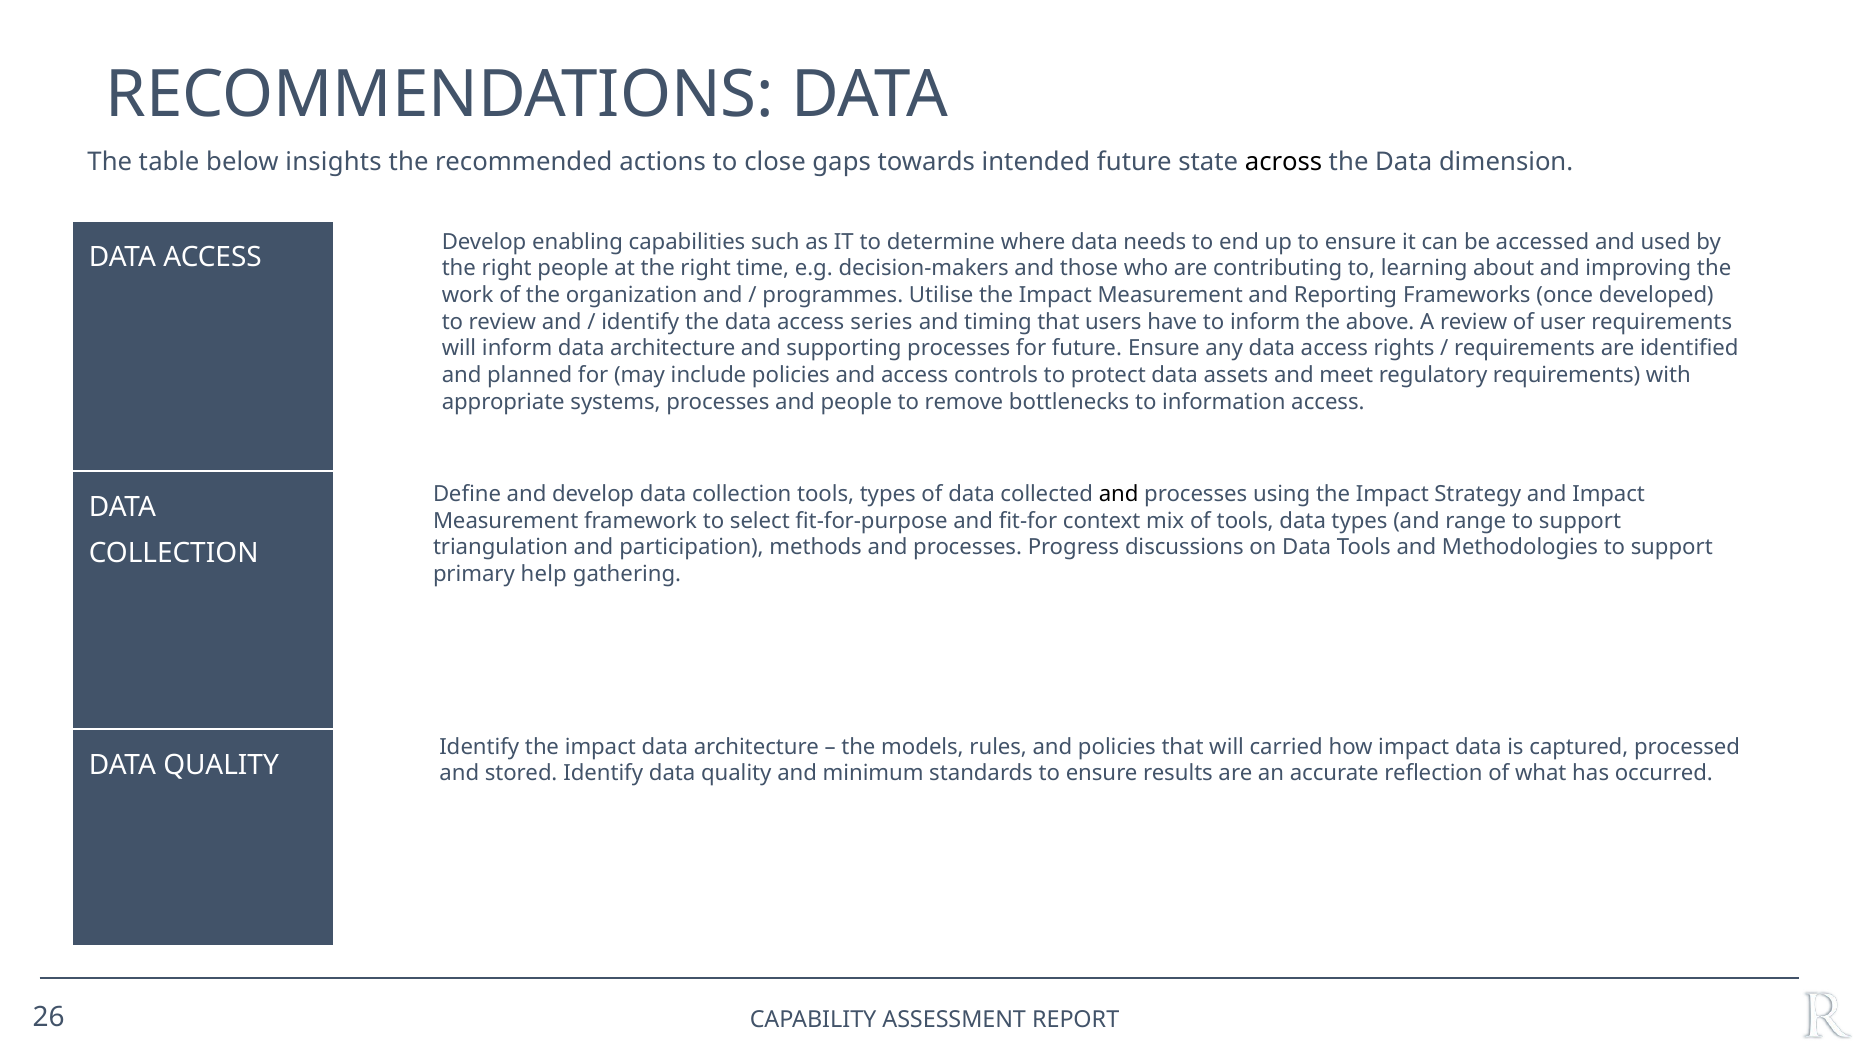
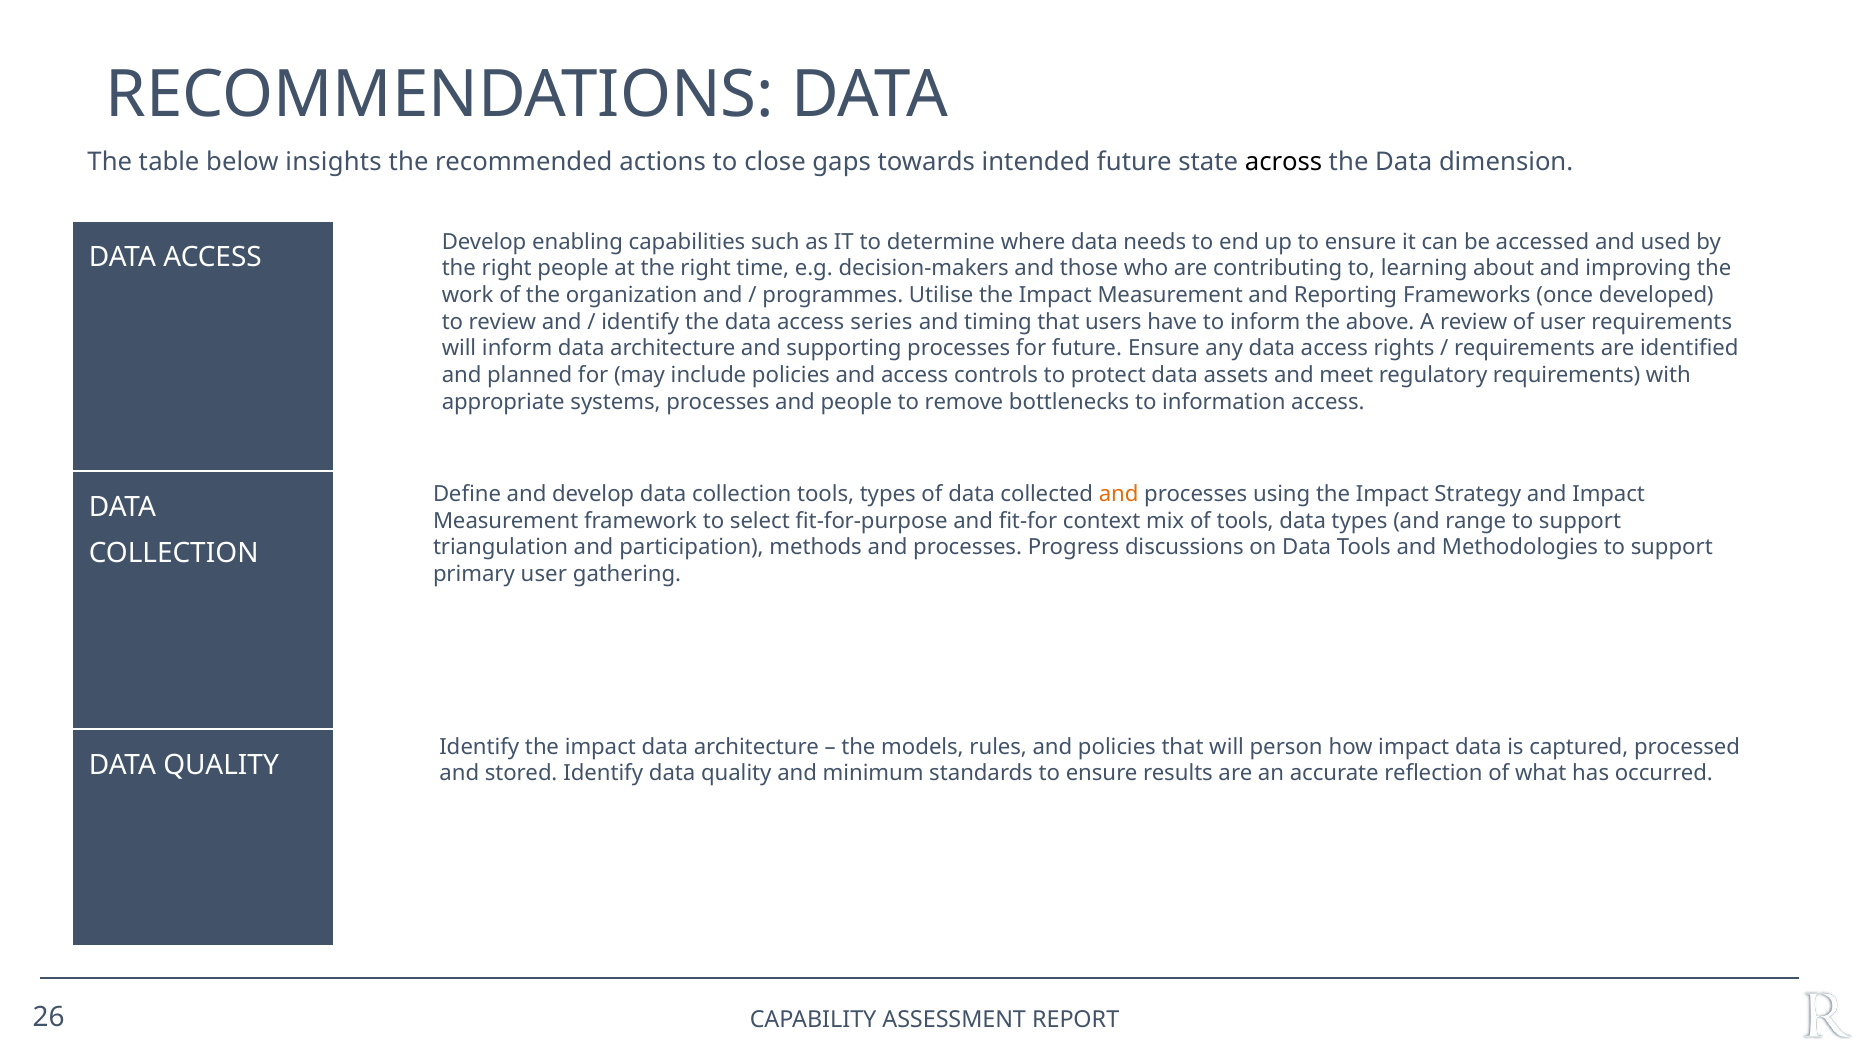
and at (1119, 494) colour: black -> orange
primary help: help -> user
carried: carried -> person
